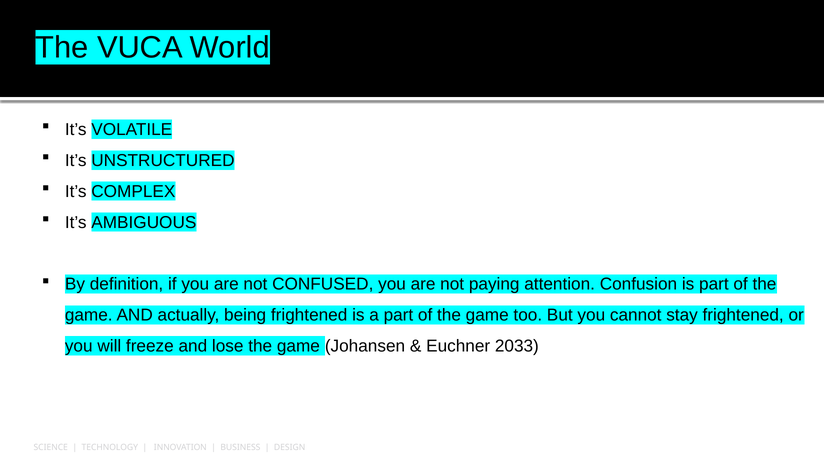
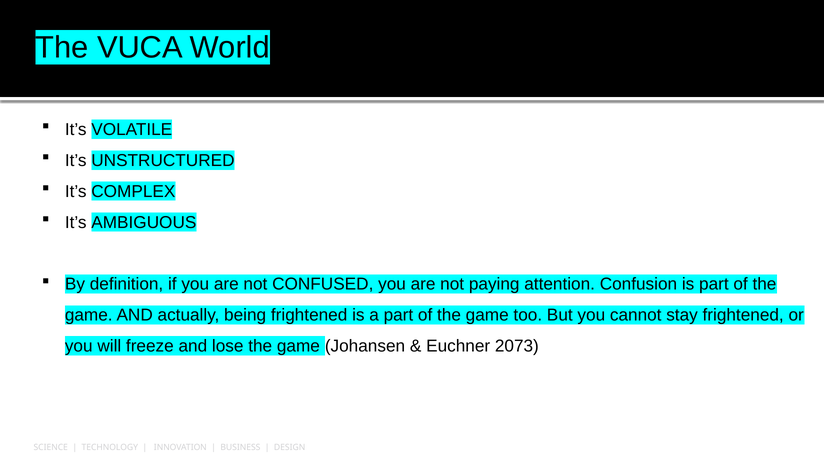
2033: 2033 -> 2073
